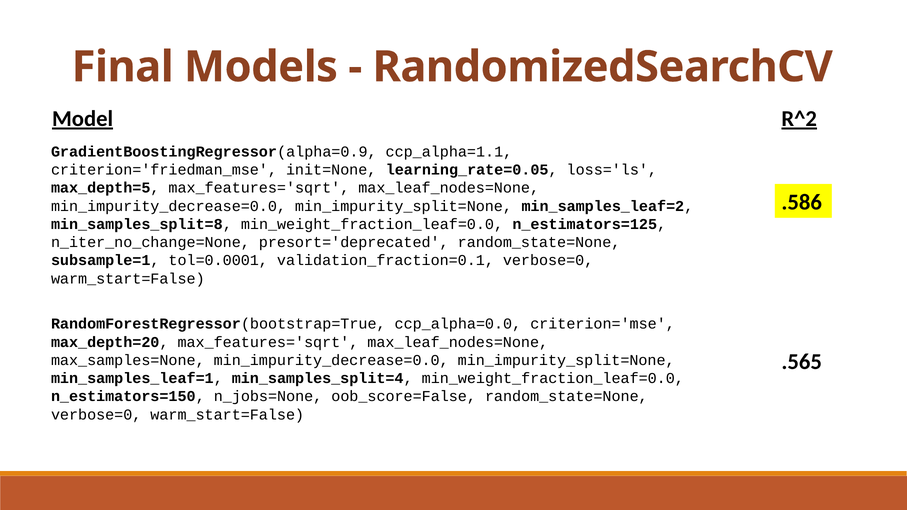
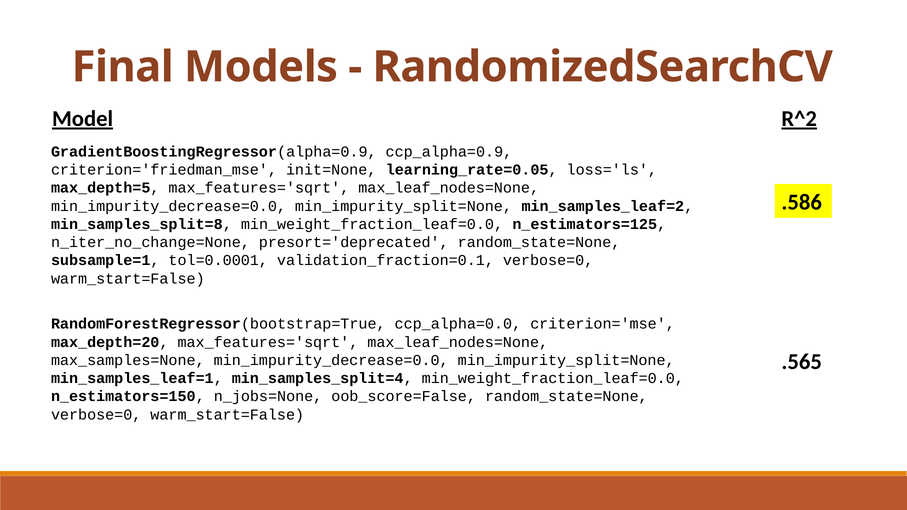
ccp_alpha=1.1: ccp_alpha=1.1 -> ccp_alpha=0.9
